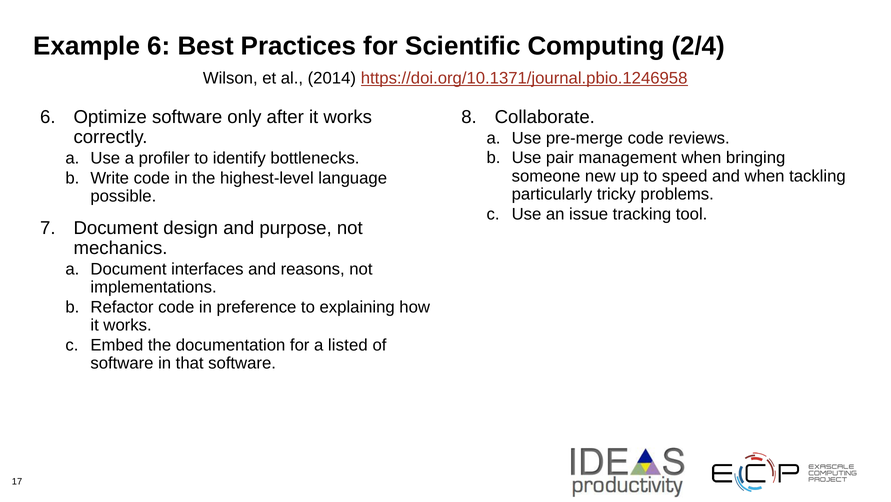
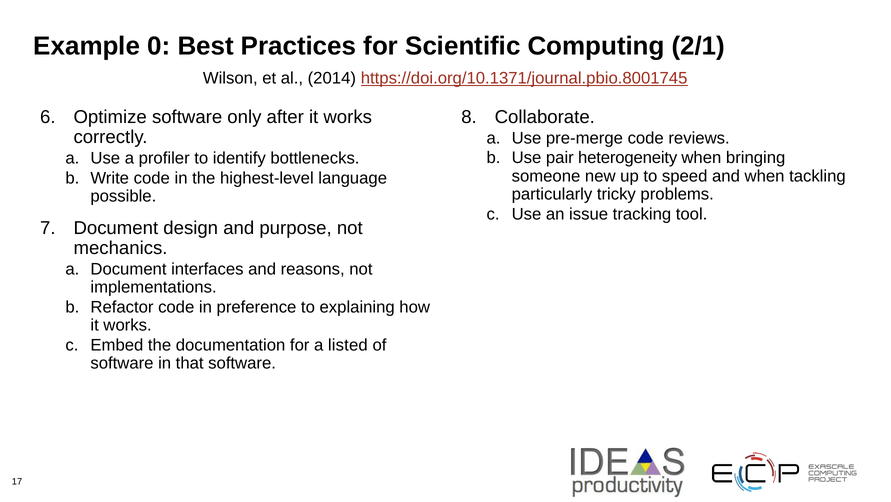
Example 6: 6 -> 0
2/4: 2/4 -> 2/1
https://doi.org/10.1371/journal.pbio.1246958: https://doi.org/10.1371/journal.pbio.1246958 -> https://doi.org/10.1371/journal.pbio.8001745
management: management -> heterogeneity
